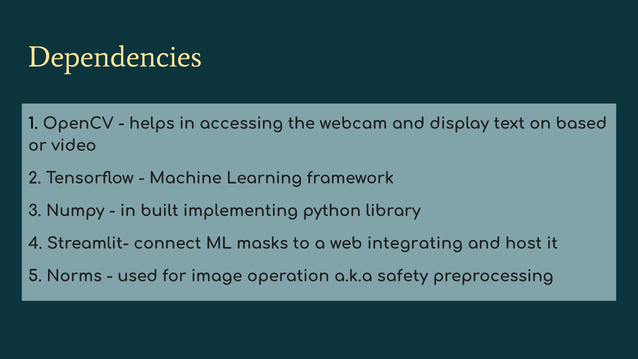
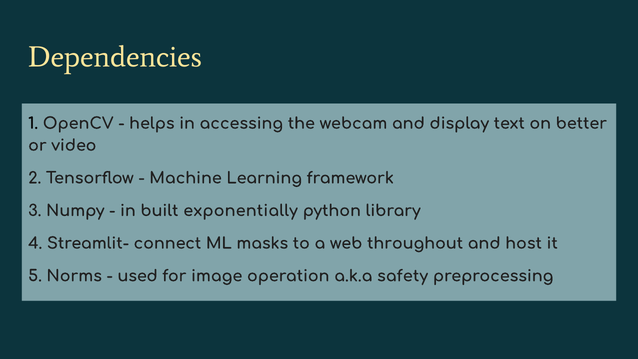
based: based -> better
implementing: implementing -> exponentially
integrating: integrating -> throughout
